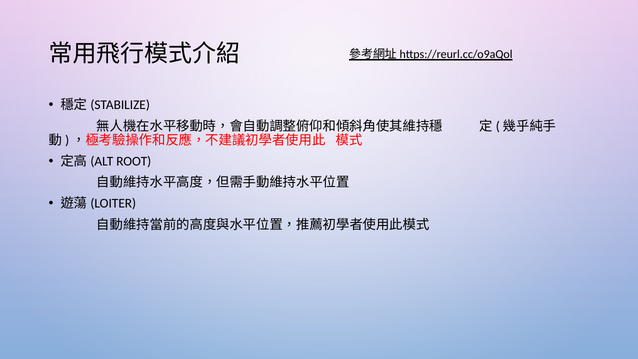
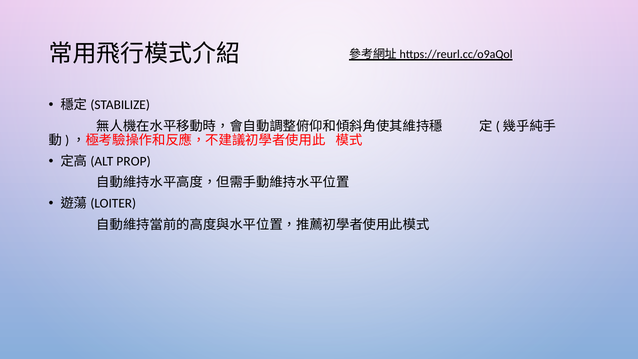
ROOT: ROOT -> PROP
